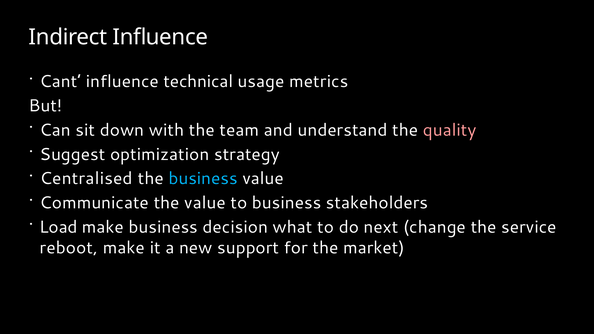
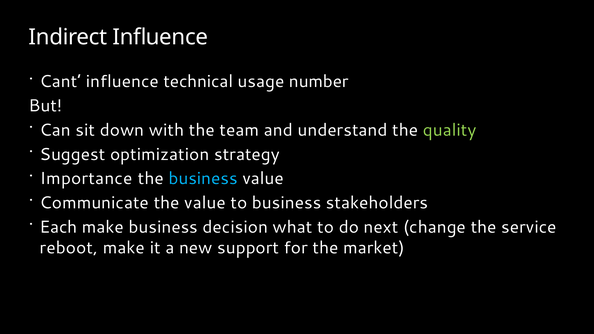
metrics: metrics -> number
quality colour: pink -> light green
Centralised: Centralised -> Importance
Load: Load -> Each
